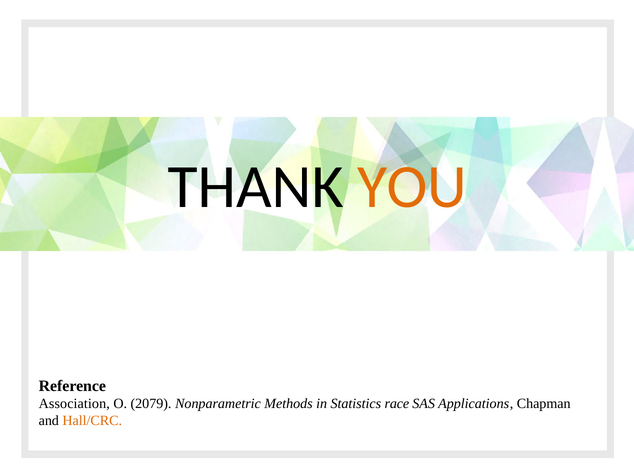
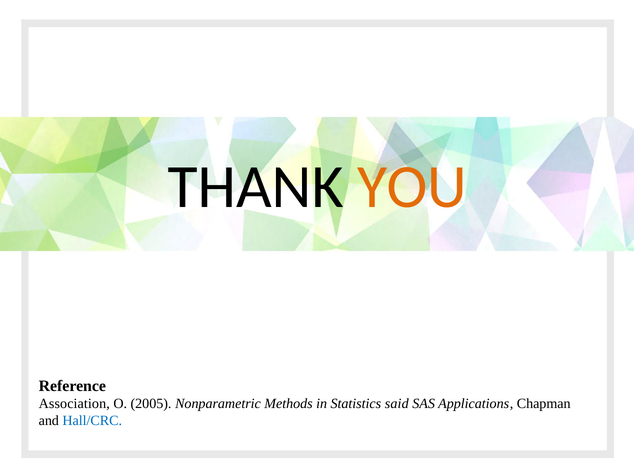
2079: 2079 -> 2005
race: race -> said
Hall/CRC colour: orange -> blue
